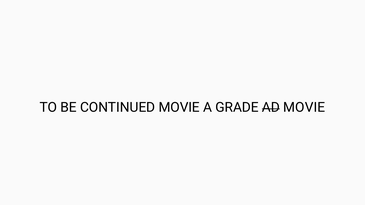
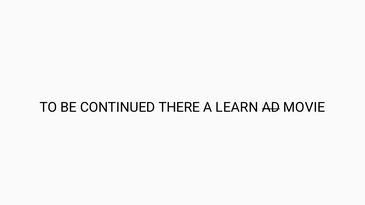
CONTINUED MOVIE: MOVIE -> THERE
GRADE: GRADE -> LEARN
